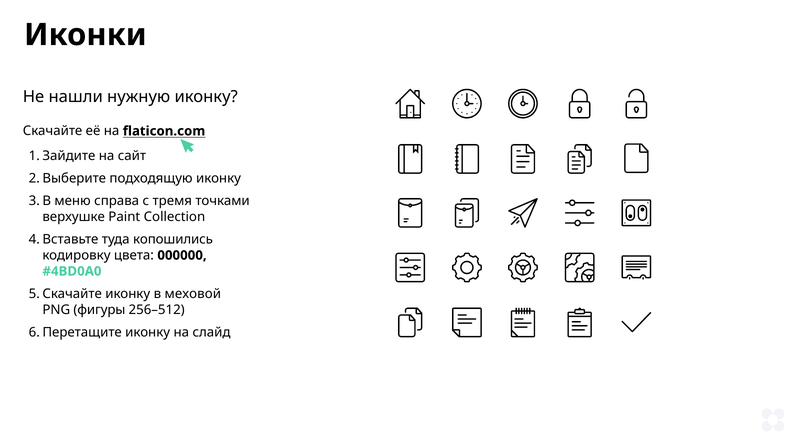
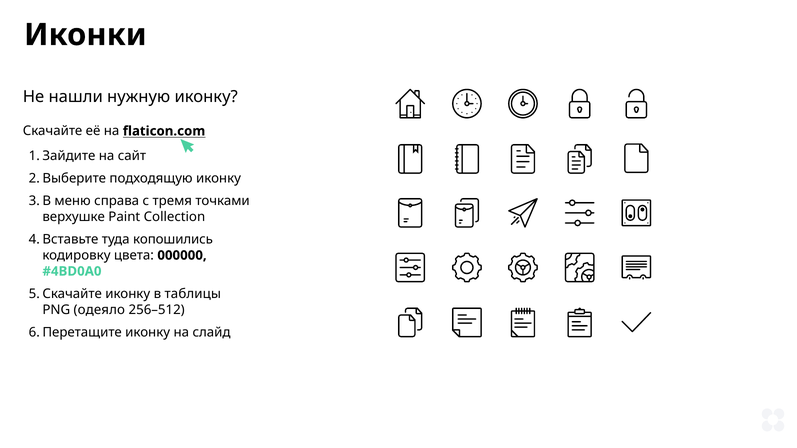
меховой: меховой -> таблицы
фигуры: фигуры -> одеяло
